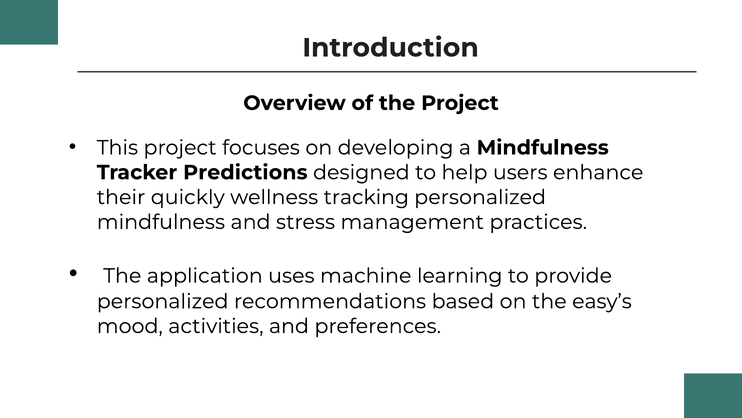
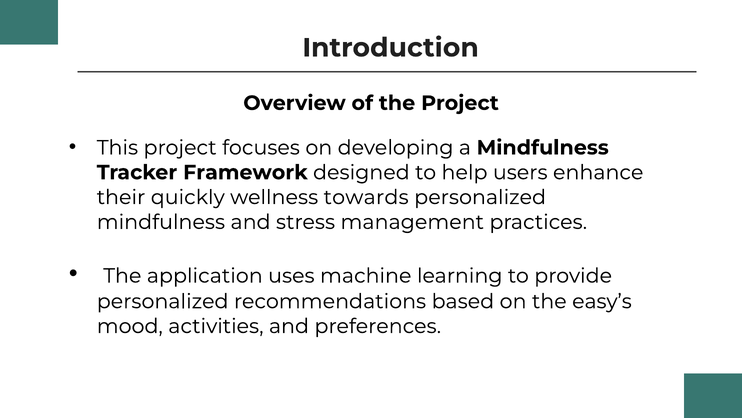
Predictions: Predictions -> Framework
tracking: tracking -> towards
